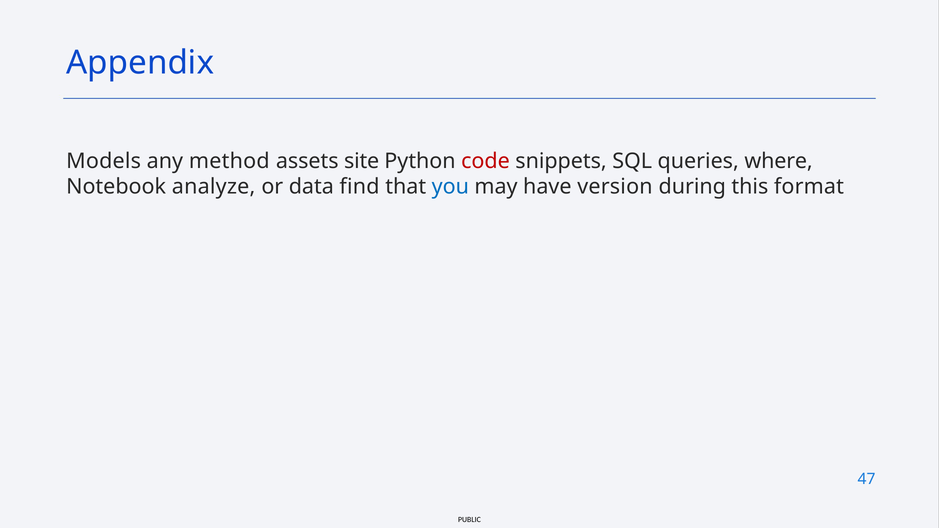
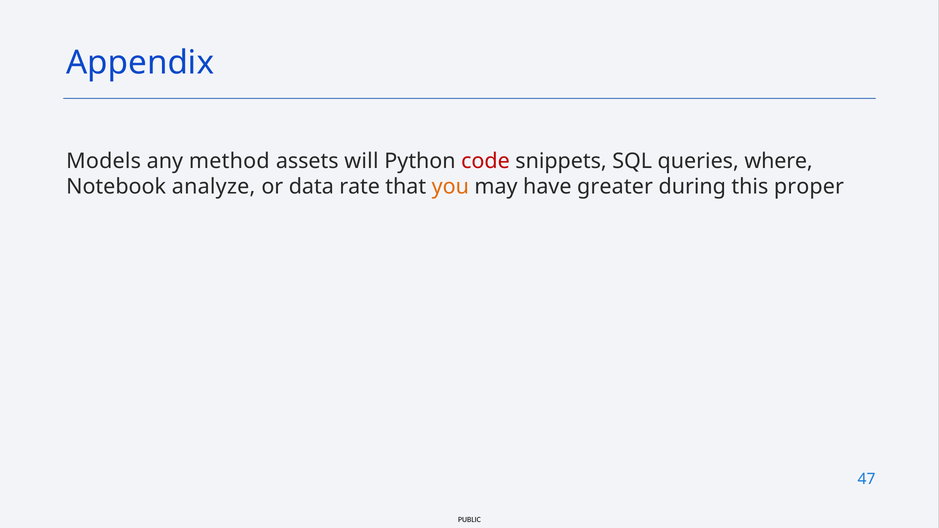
site: site -> will
find: find -> rate
you colour: blue -> orange
version: version -> greater
format: format -> proper
